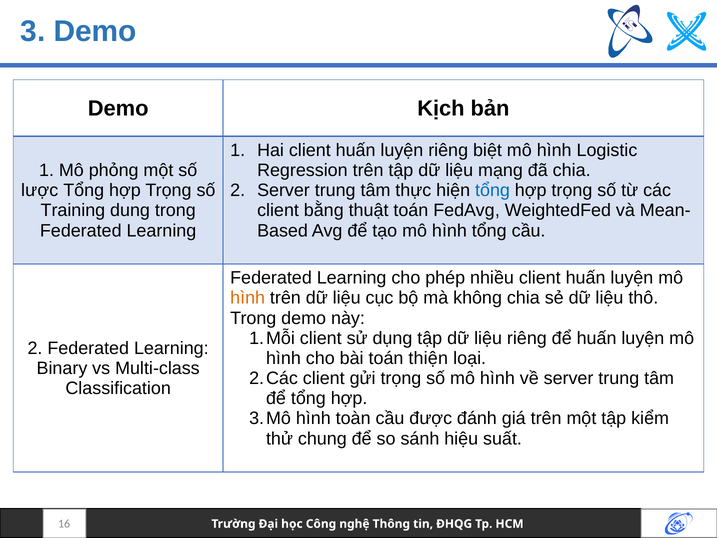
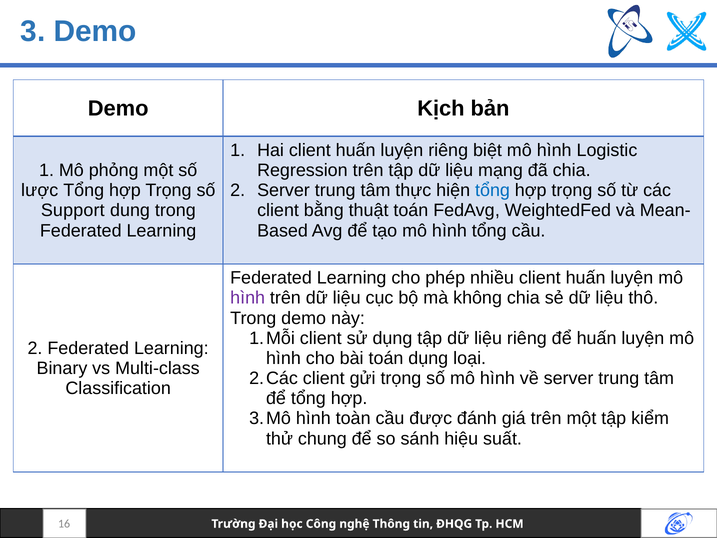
Training: Training -> Support
hình at (248, 298) colour: orange -> purple
toán thiện: thiện -> dụng
